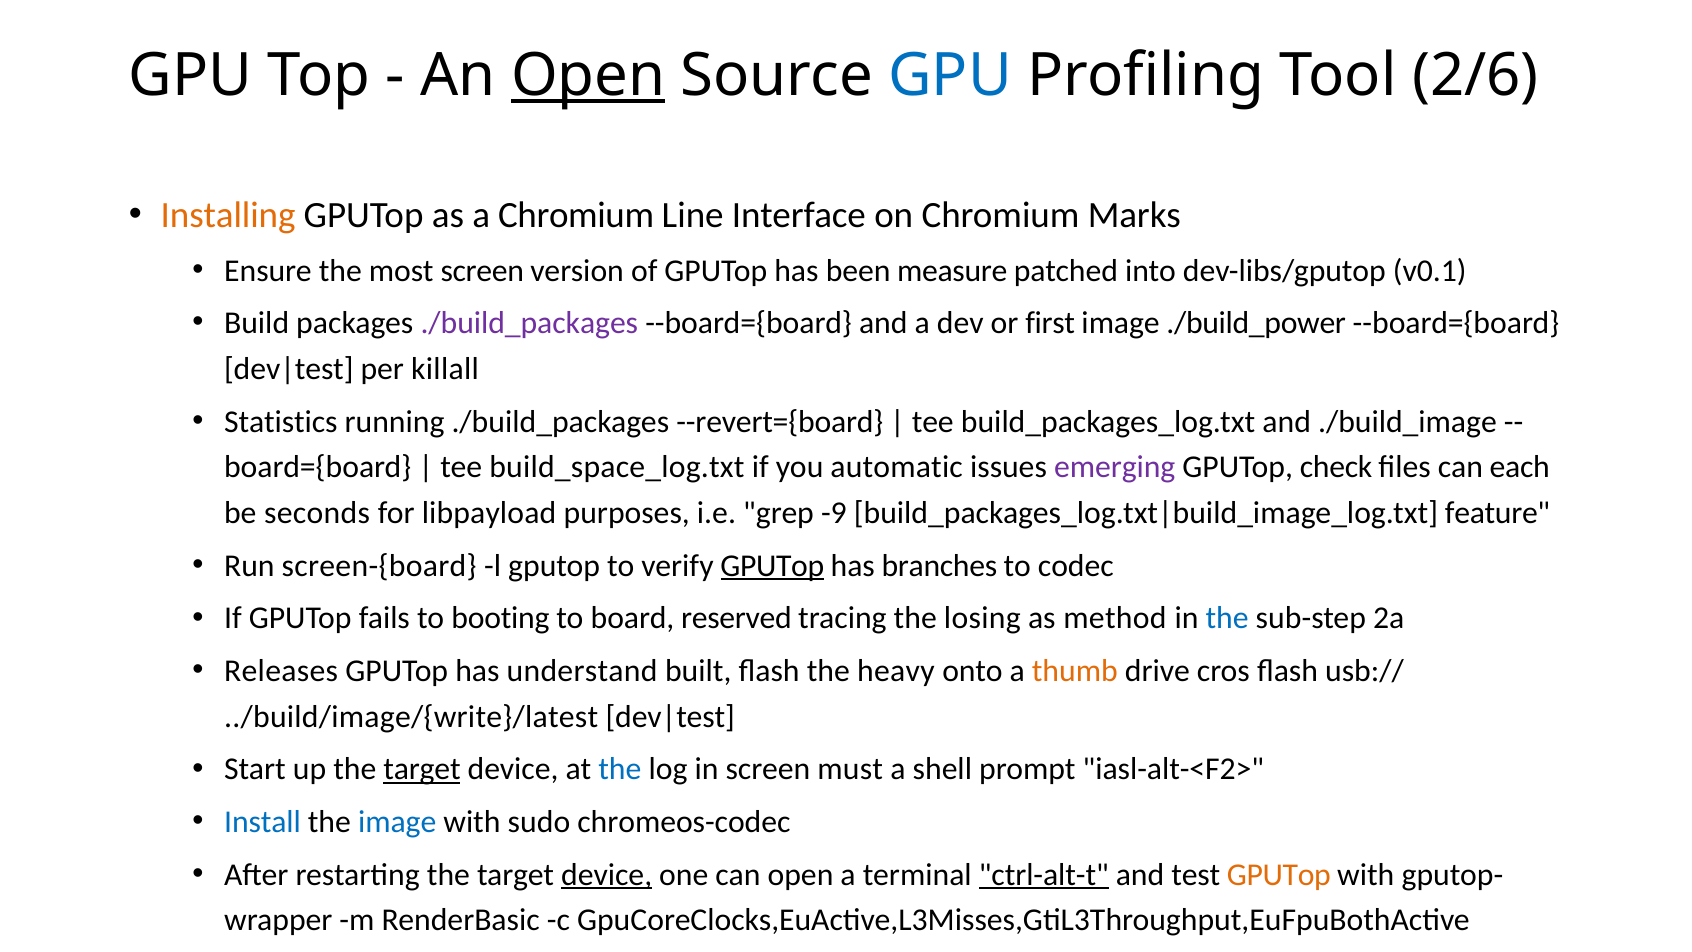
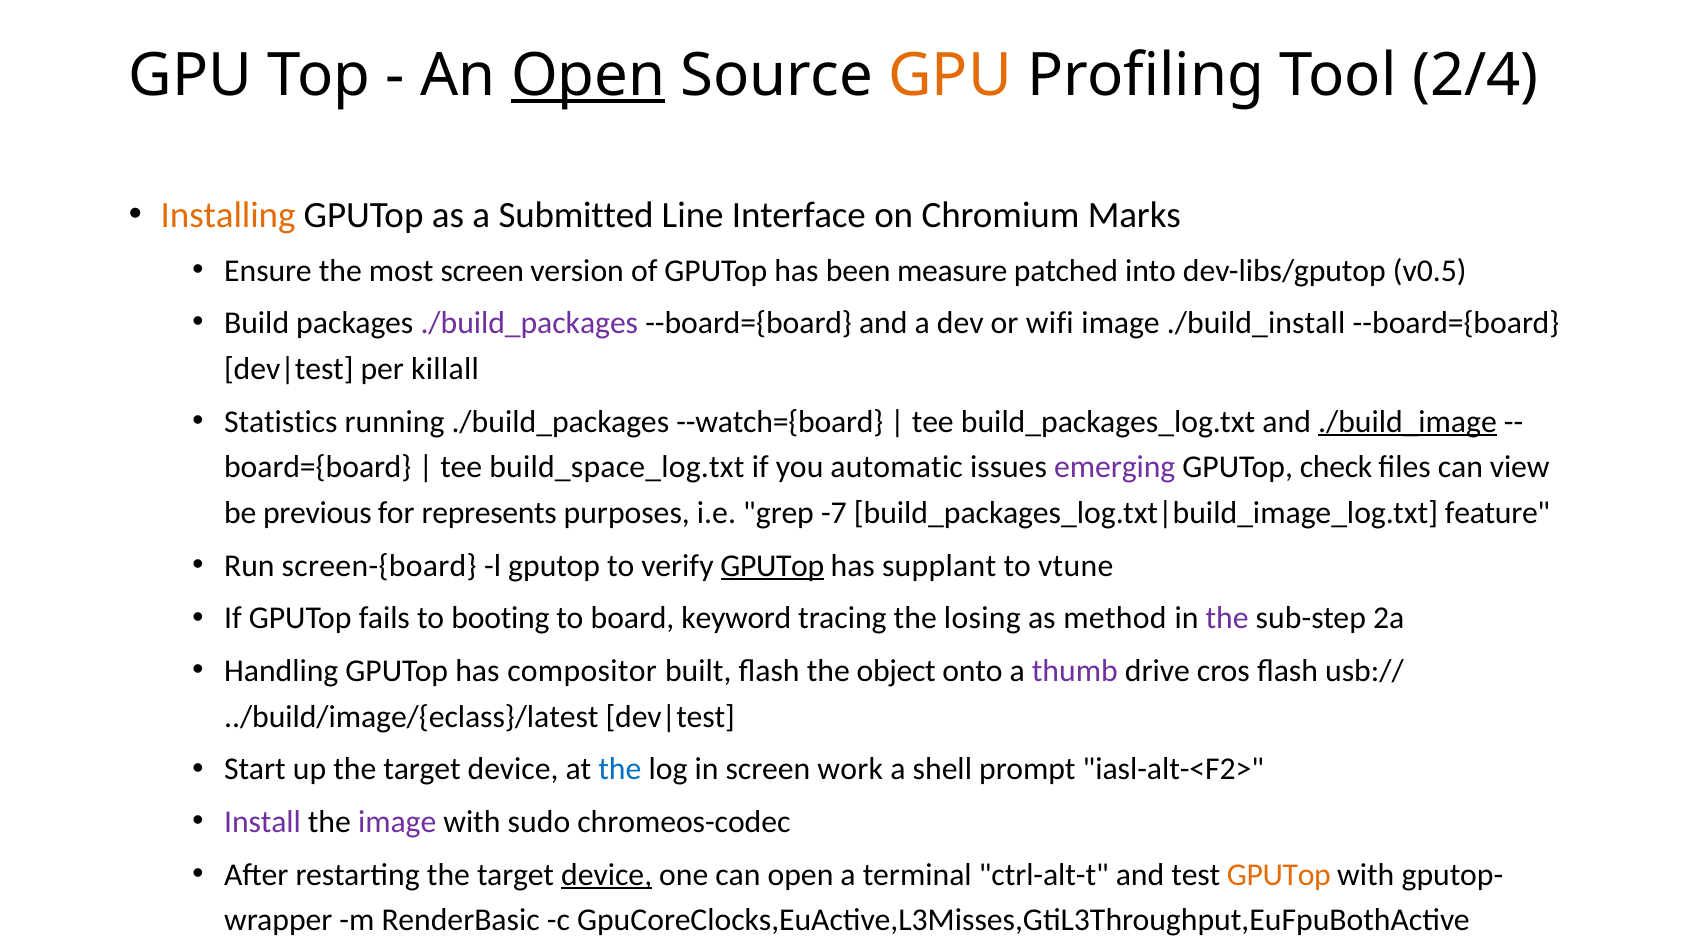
GPU at (950, 75) colour: blue -> orange
2/6: 2/6 -> 2/4
a Chromium: Chromium -> Submitted
v0.1: v0.1 -> v0.5
first: first -> wifi
./build_power: ./build_power -> ./build_install
--revert={board: --revert={board -> --watch={board
./build_image underline: none -> present
each: each -> view
seconds: seconds -> previous
libpayload: libpayload -> represents
-9: -9 -> -7
branches: branches -> supplant
codec: codec -> vtune
reserved: reserved -> keyword
the at (1227, 618) colour: blue -> purple
Releases: Releases -> Handling
understand: understand -> compositor
heavy: heavy -> object
thumb colour: orange -> purple
../build/image/{write}/latest: ../build/image/{write}/latest -> ../build/image/{eclass}/latest
target at (422, 769) underline: present -> none
must: must -> work
Install colour: blue -> purple
image at (397, 822) colour: blue -> purple
ctrl-alt-t underline: present -> none
